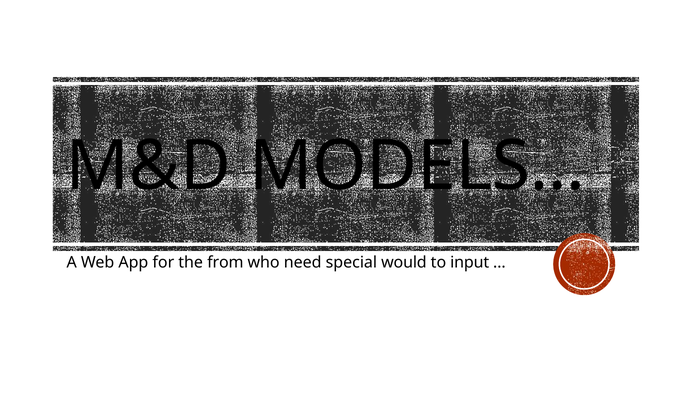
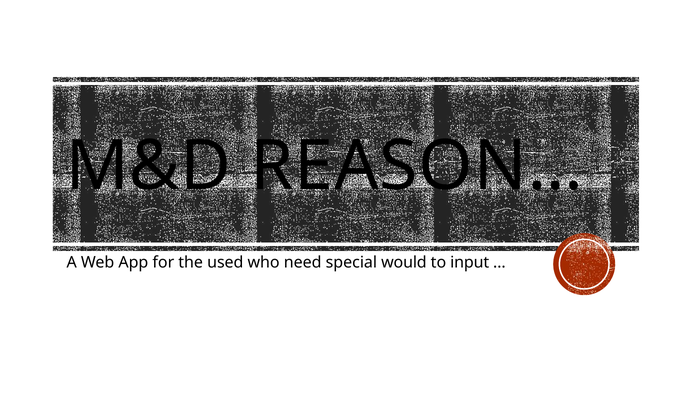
MODELS…: MODELS… -> REASON…
from: from -> used
